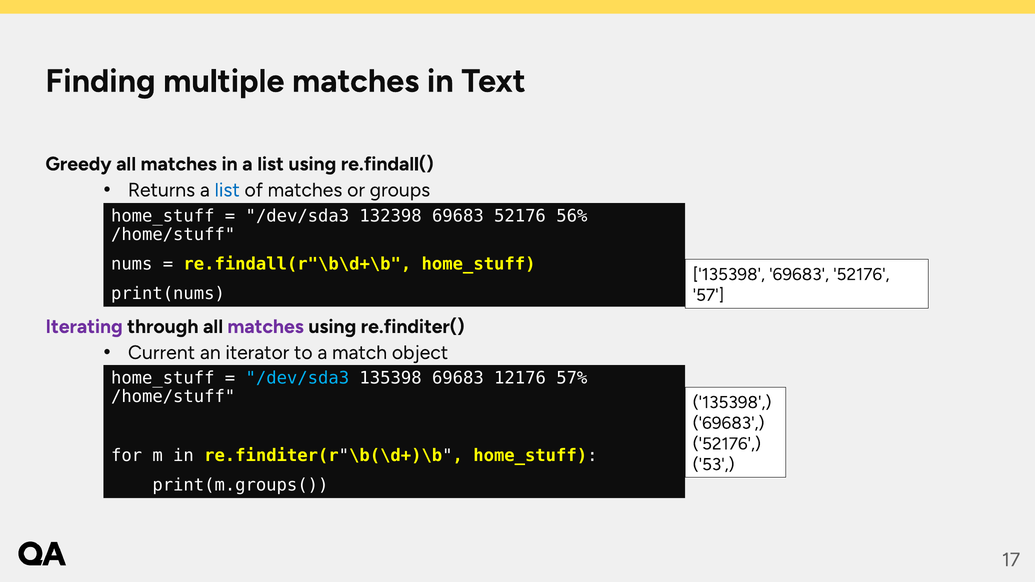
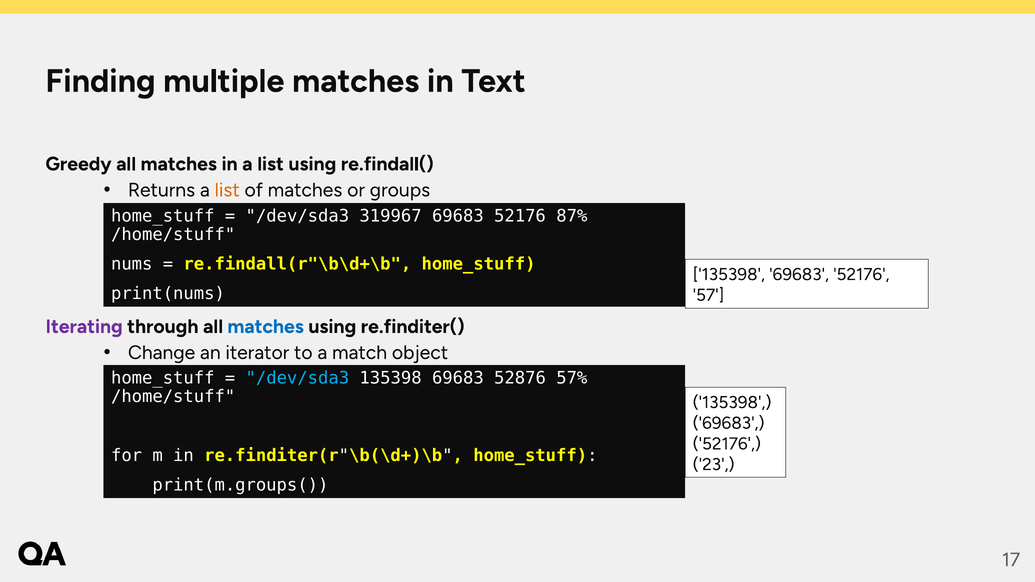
list at (227, 190) colour: blue -> orange
132398: 132398 -> 319967
56%: 56% -> 87%
matches at (266, 327) colour: purple -> blue
Current: Current -> Change
12176: 12176 -> 52876
53: 53 -> 23
